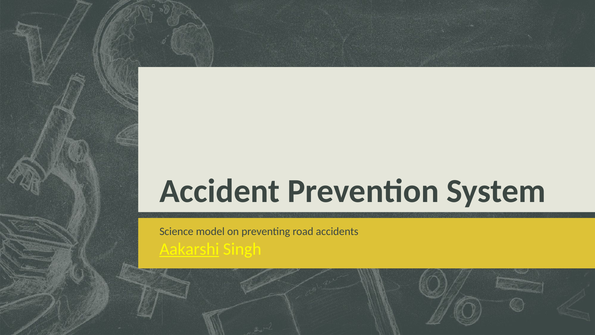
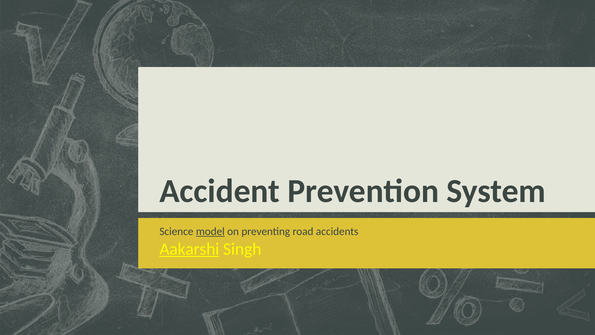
model underline: none -> present
